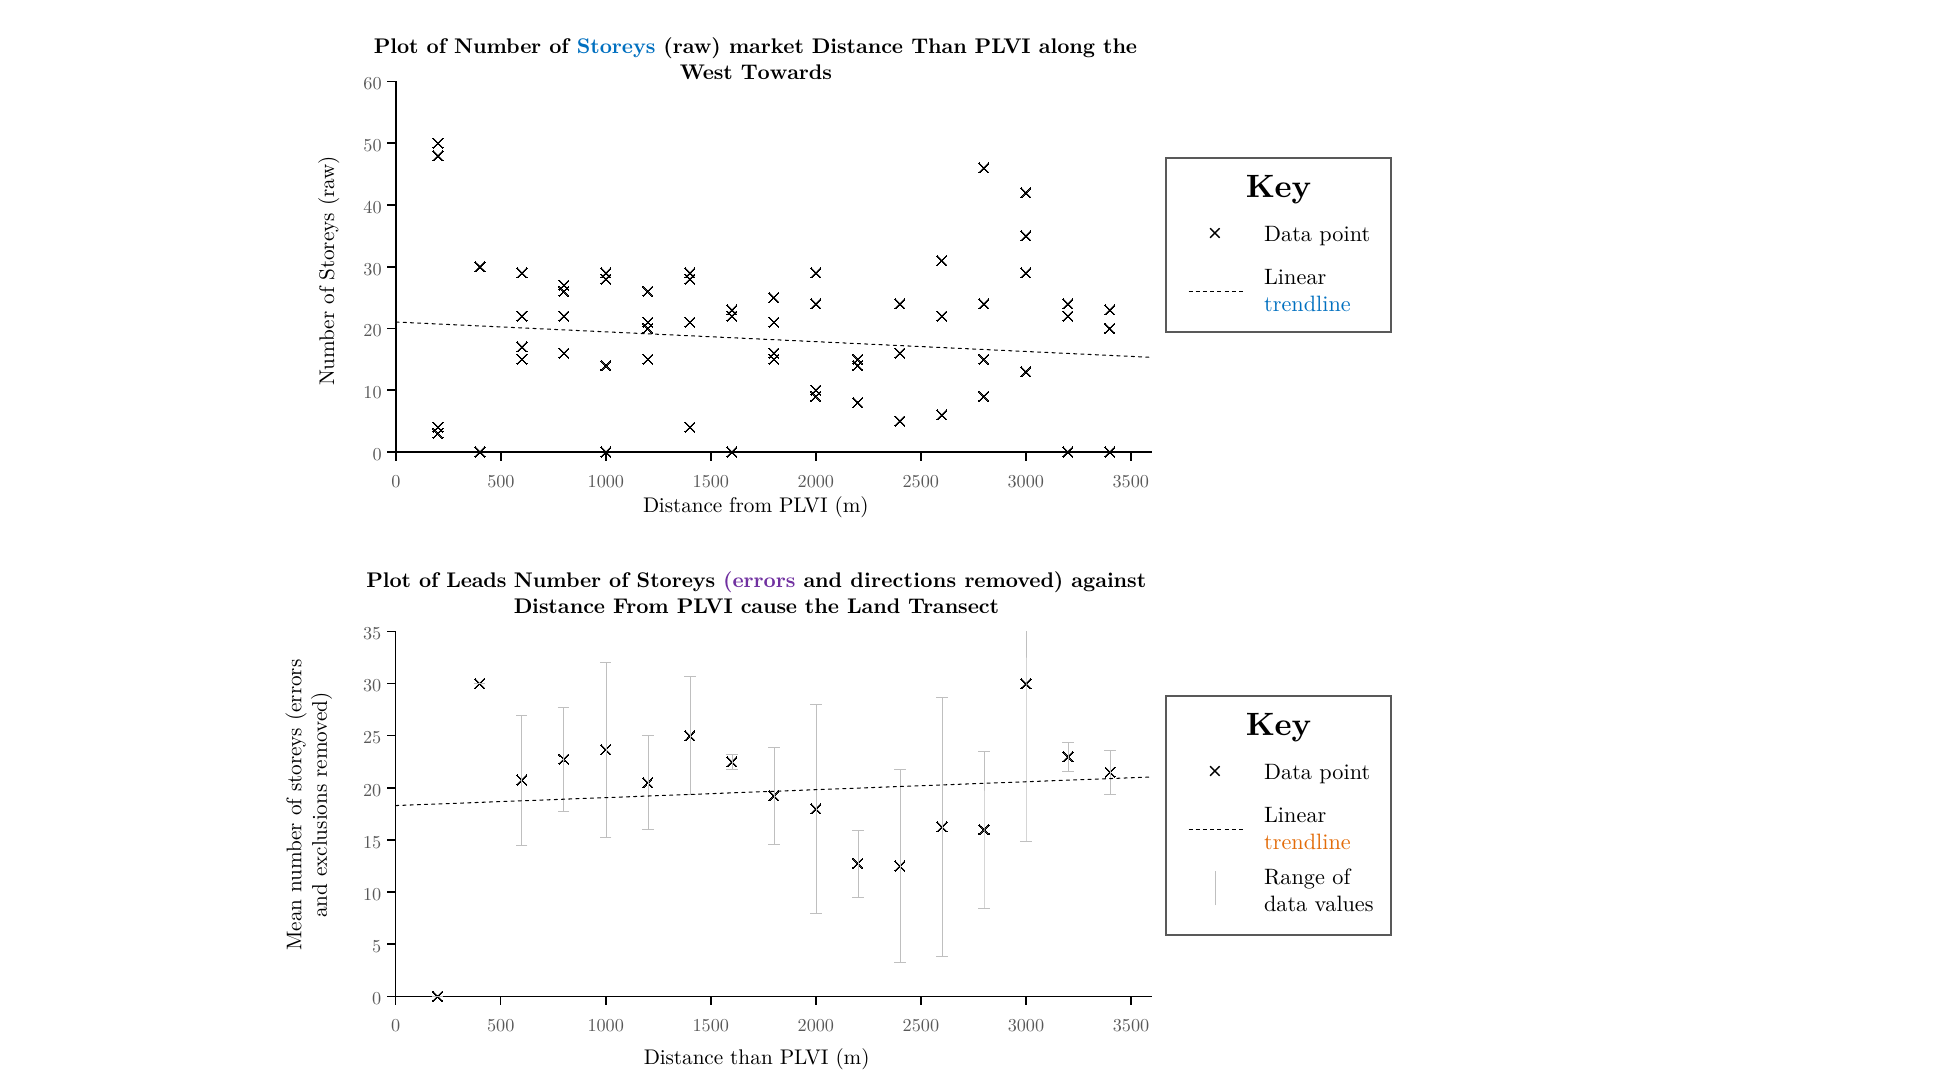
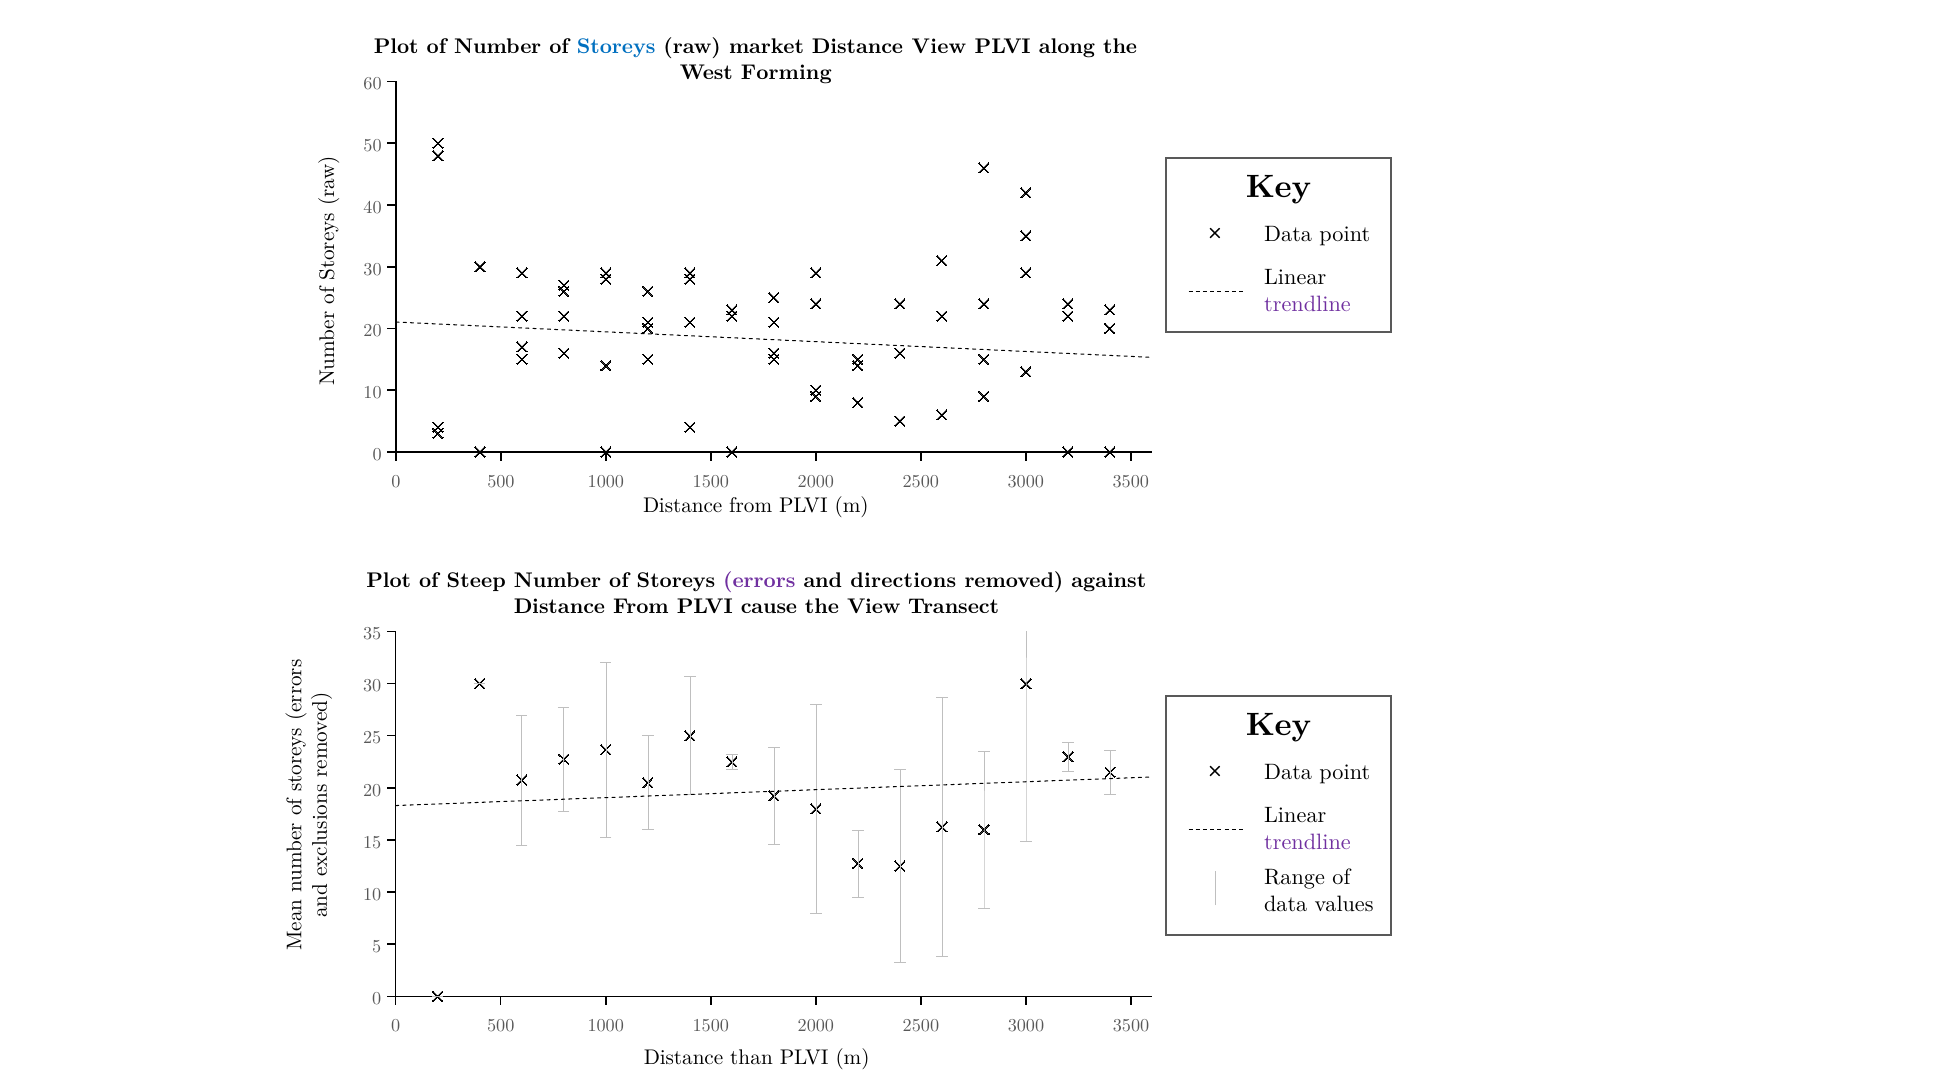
Than at (939, 47): Than -> View
Towards: Towards -> Forming
trendline at (1307, 304) colour: blue -> purple
Leads: Leads -> Steep
the Land: Land -> View
trendline at (1307, 842) colour: orange -> purple
